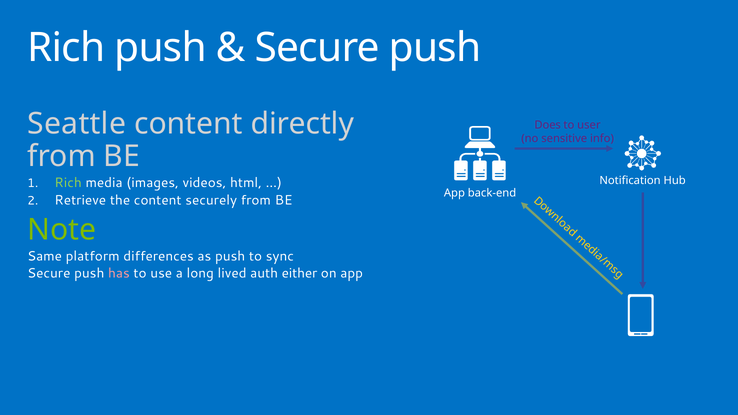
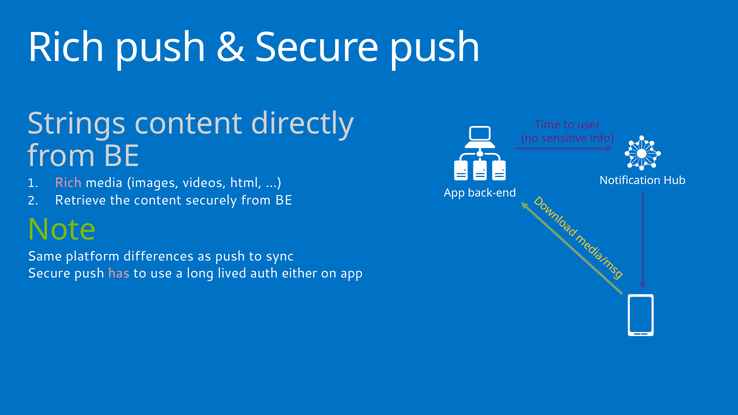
Seattle: Seattle -> Strings
Does: Does -> Time
Rich at (68, 183) colour: light green -> pink
